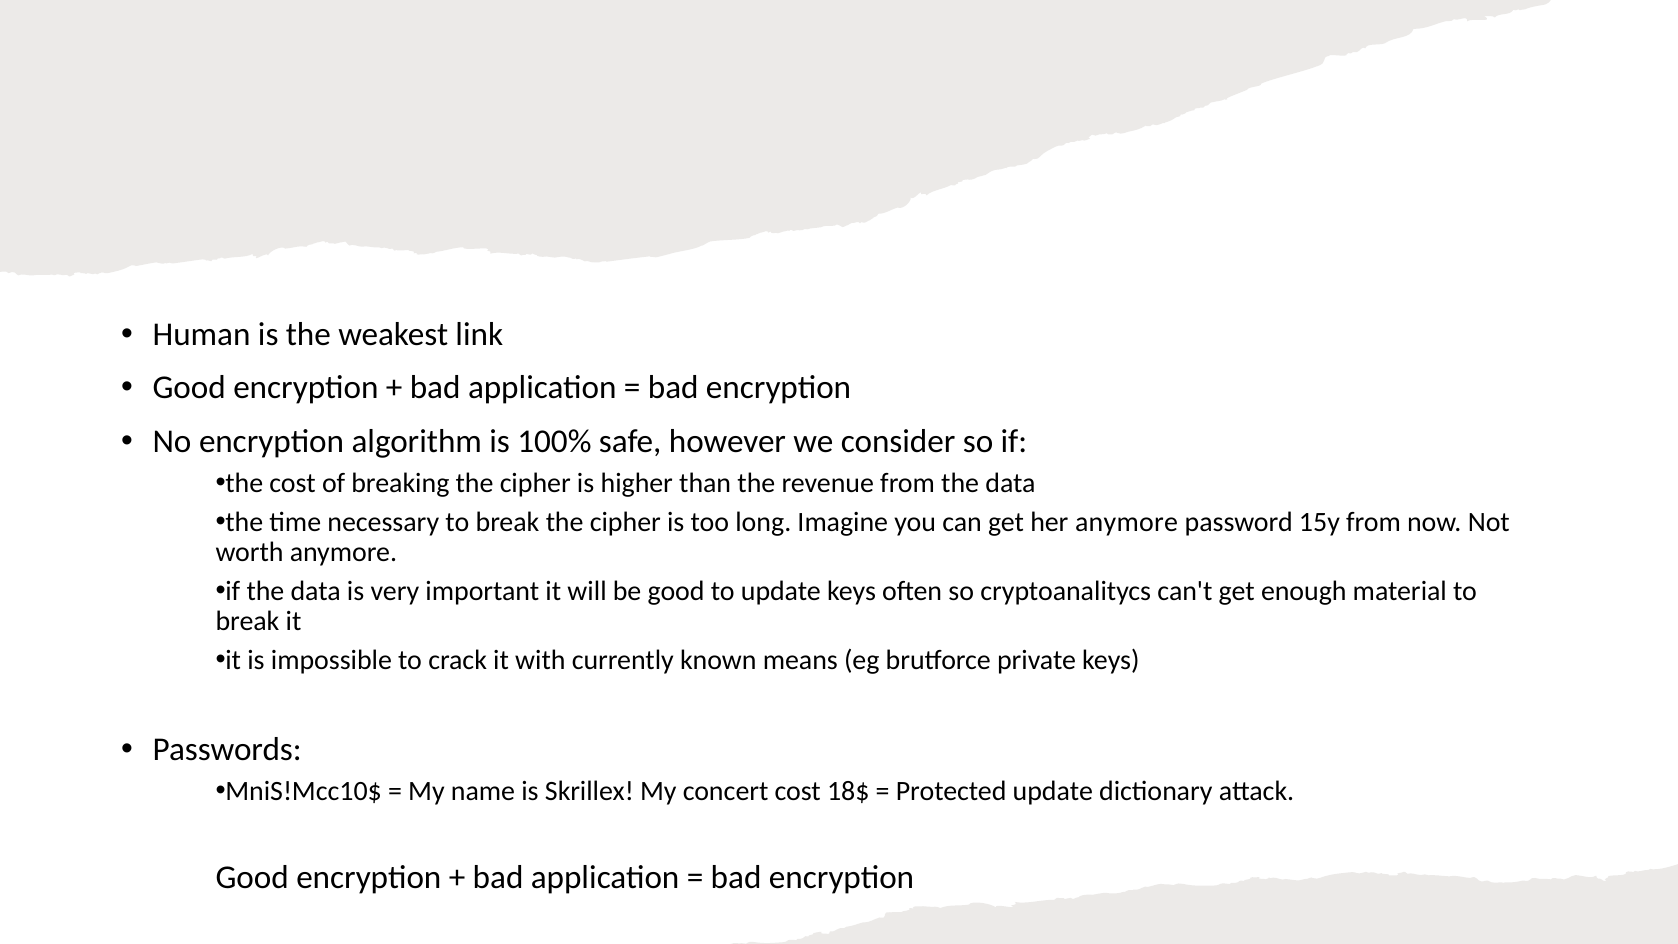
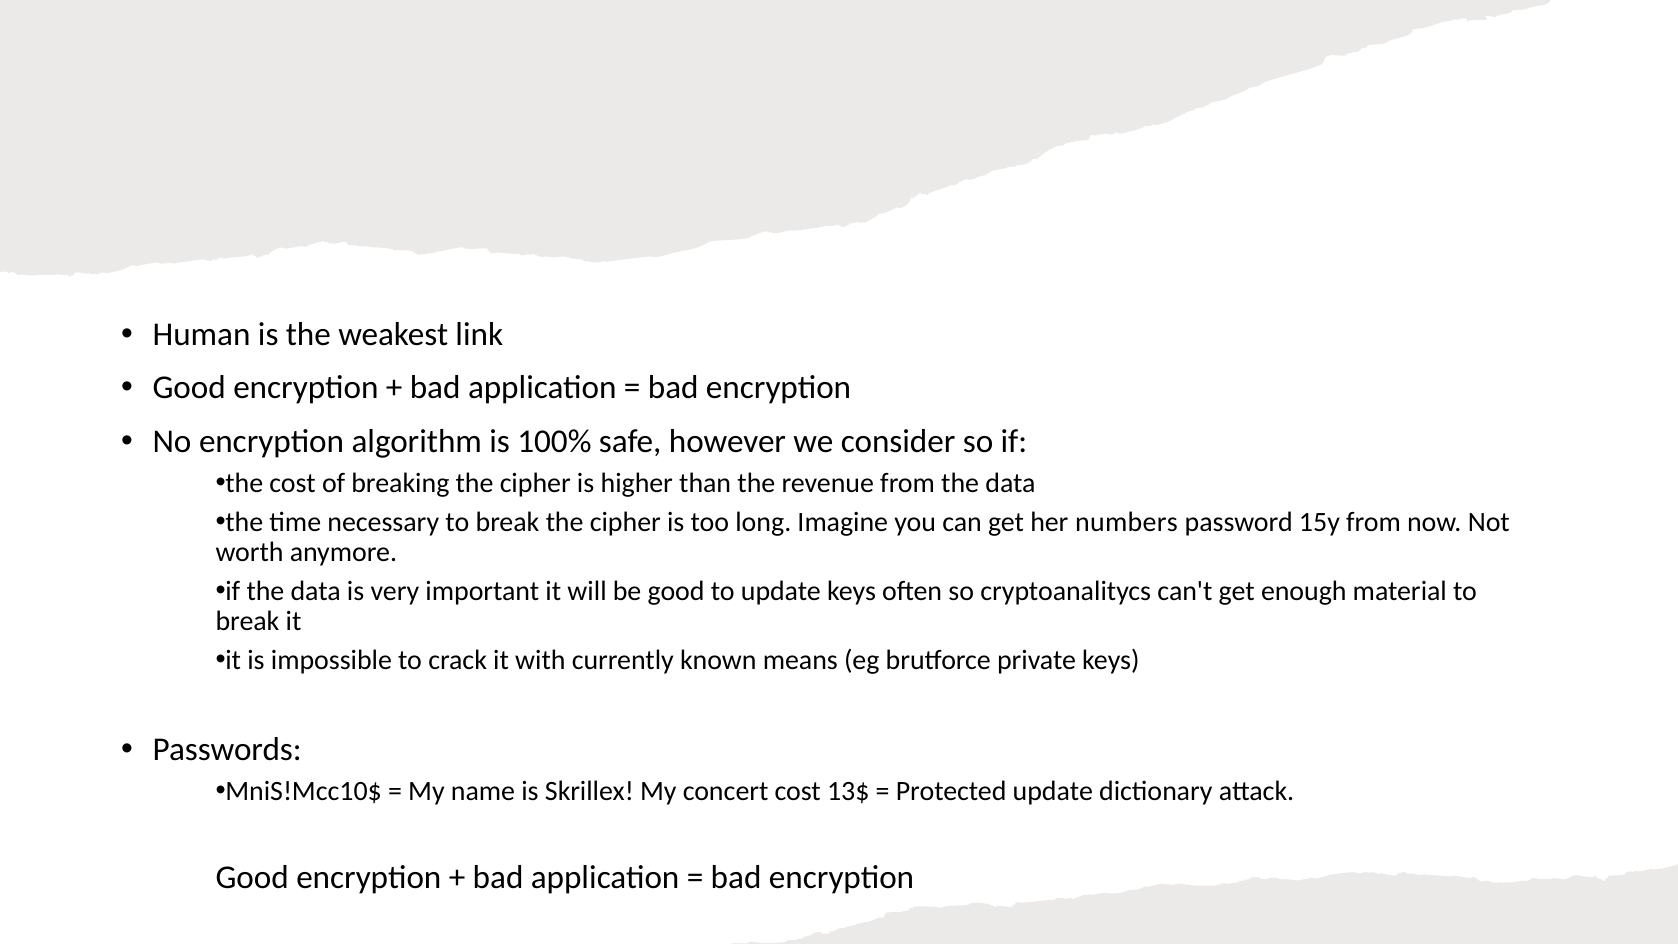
her anymore: anymore -> numbers
18$: 18$ -> 13$
